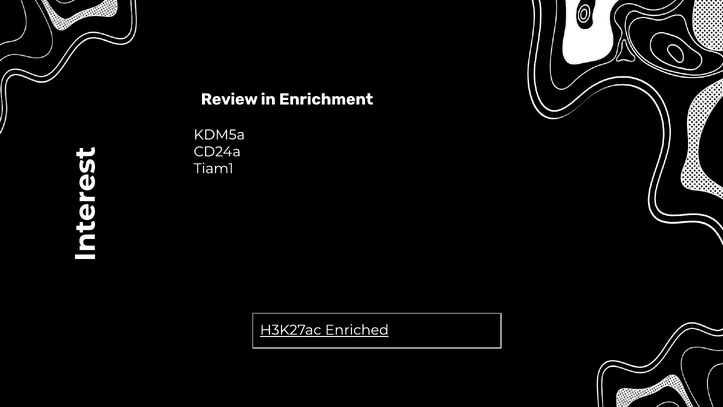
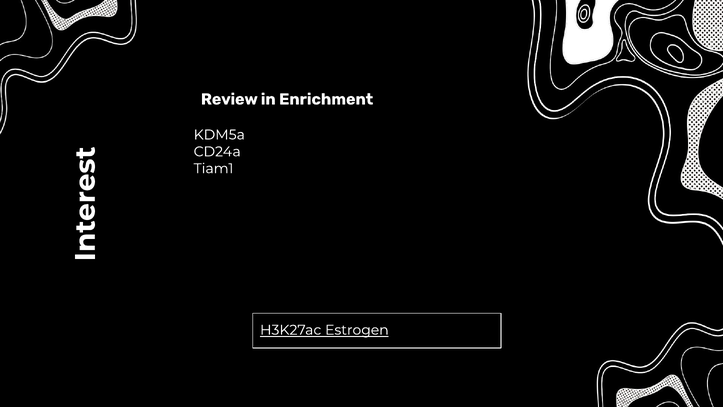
Enriched: Enriched -> Estrogen
